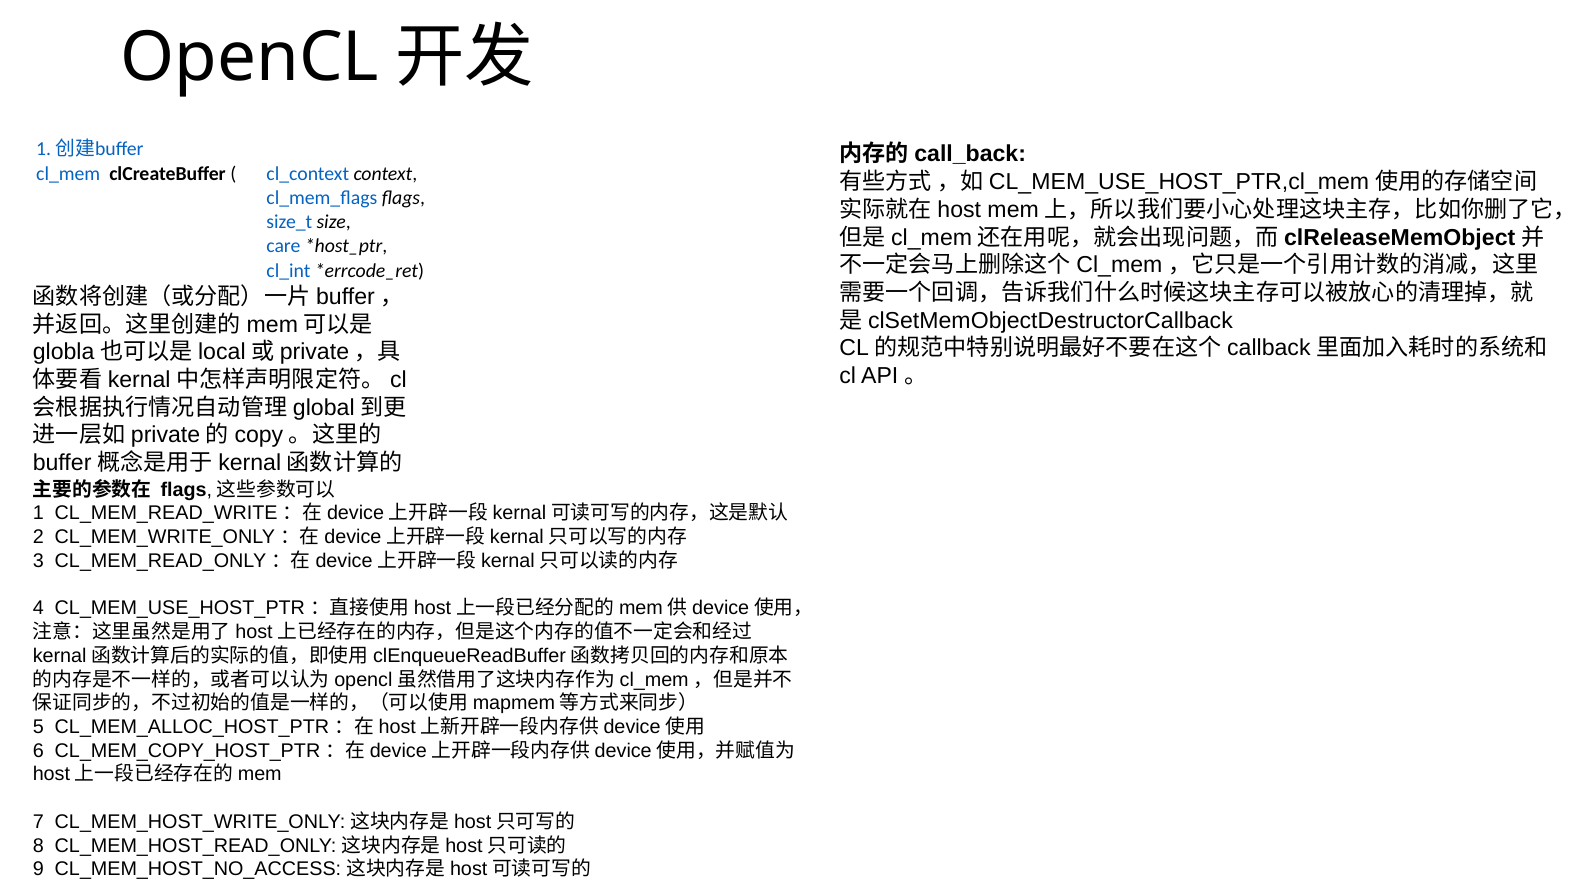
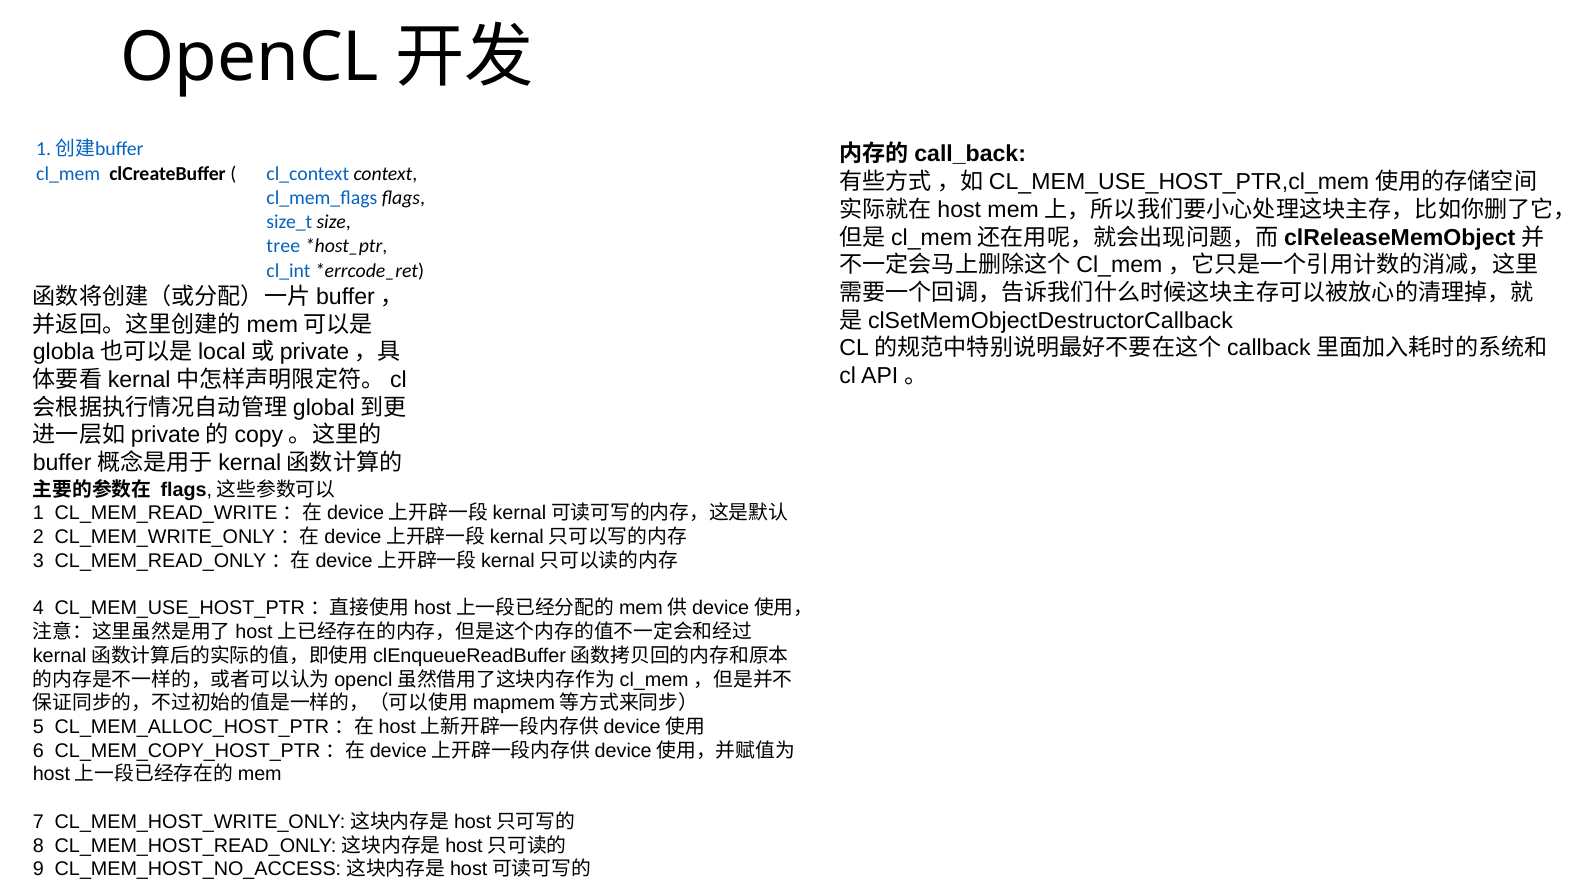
care: care -> tree
